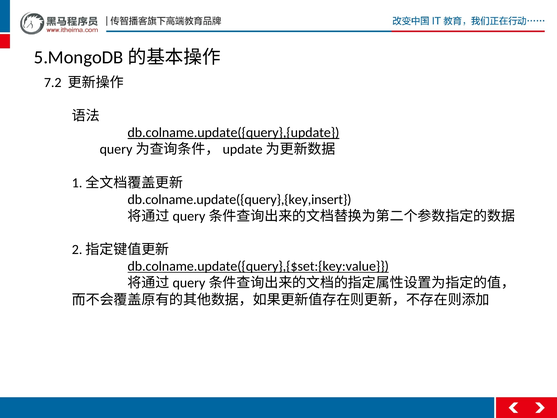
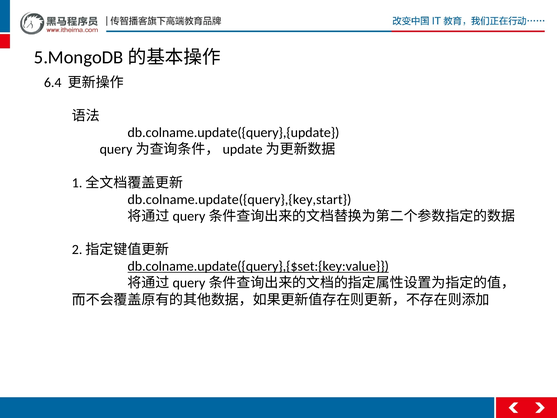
7.2: 7.2 -> 6.4
db.colname.update({query},{update underline: present -> none
db.colname.update({query},{key,insert: db.colname.update({query},{key,insert -> db.colname.update({query},{key,start
